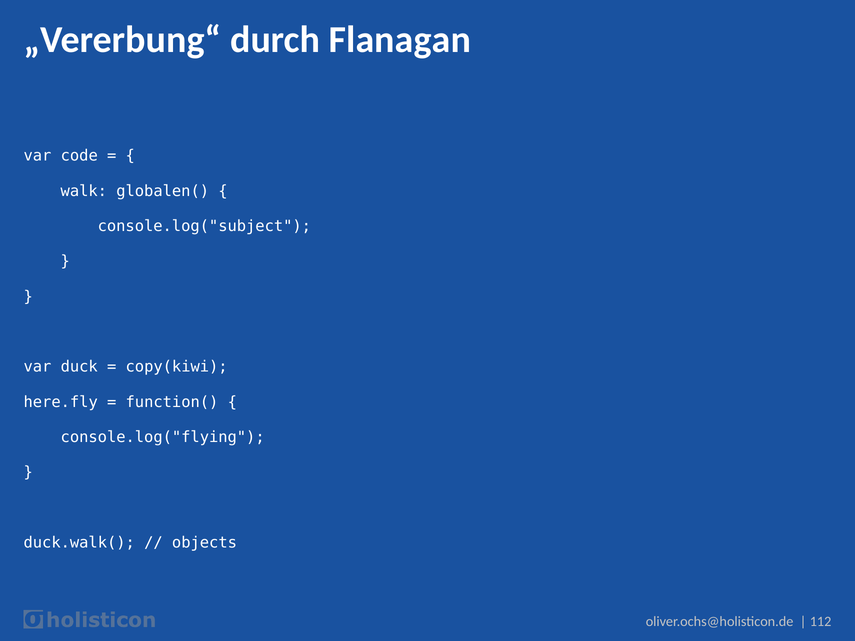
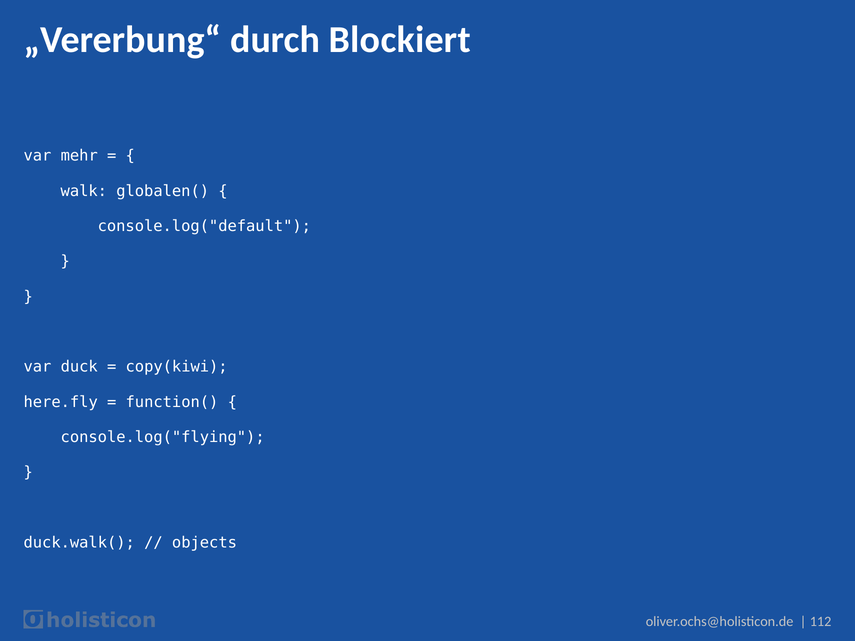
Flanagan: Flanagan -> Blockiert
code: code -> mehr
console.log("subject: console.log("subject -> console.log("default
